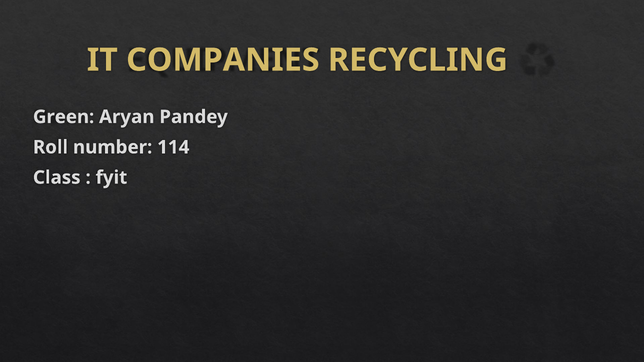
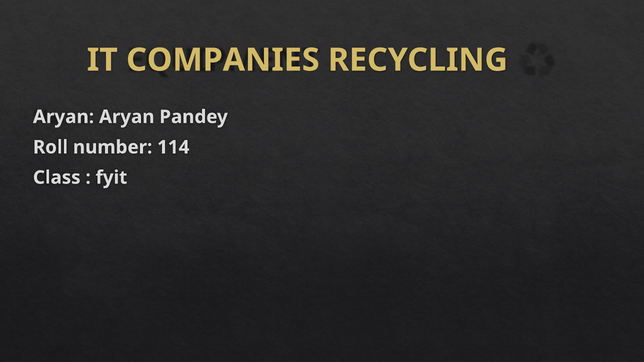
Green at (64, 117): Green -> Aryan
